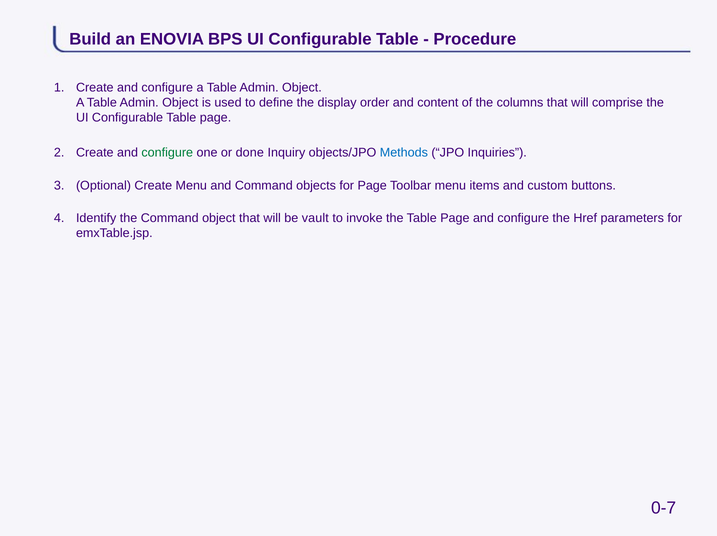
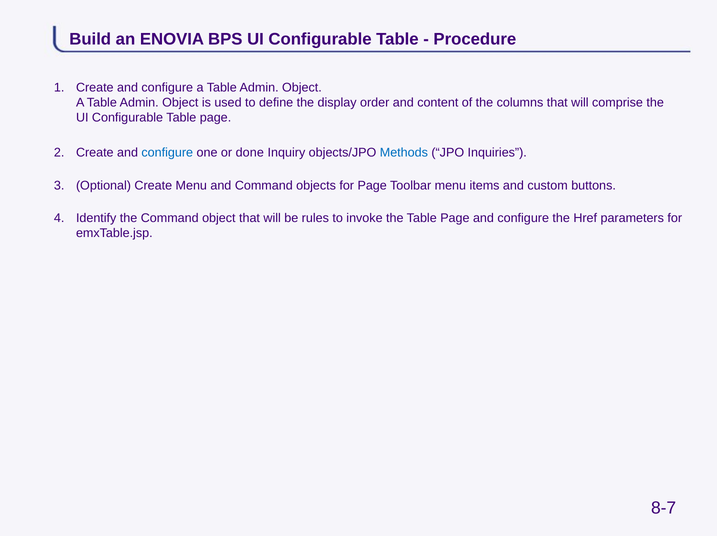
configure at (167, 153) colour: green -> blue
vault: vault -> rules
0-7: 0-7 -> 8-7
